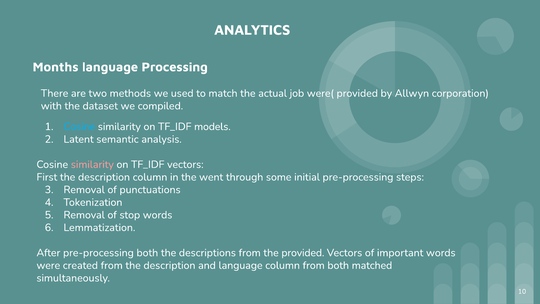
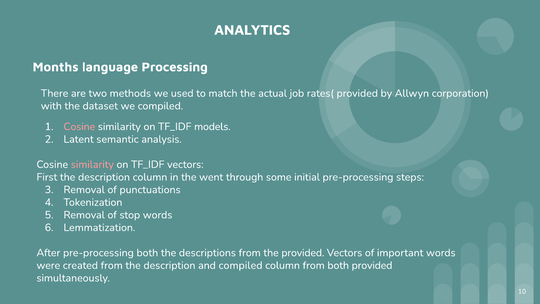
were(: were( -> rates(
Cosine at (79, 126) colour: light blue -> pink
and language: language -> compiled
both matched: matched -> provided
